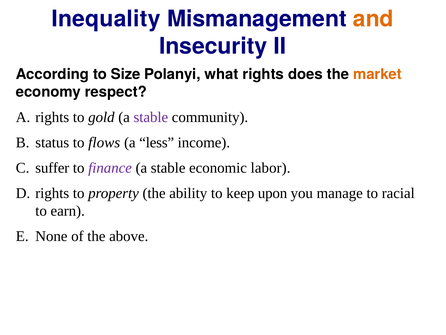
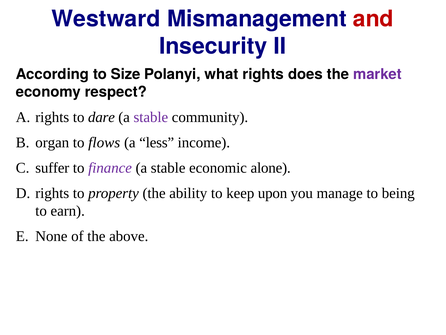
Inequality: Inequality -> Westward
and colour: orange -> red
market colour: orange -> purple
gold: gold -> dare
status: status -> organ
labor: labor -> alone
racial: racial -> being
